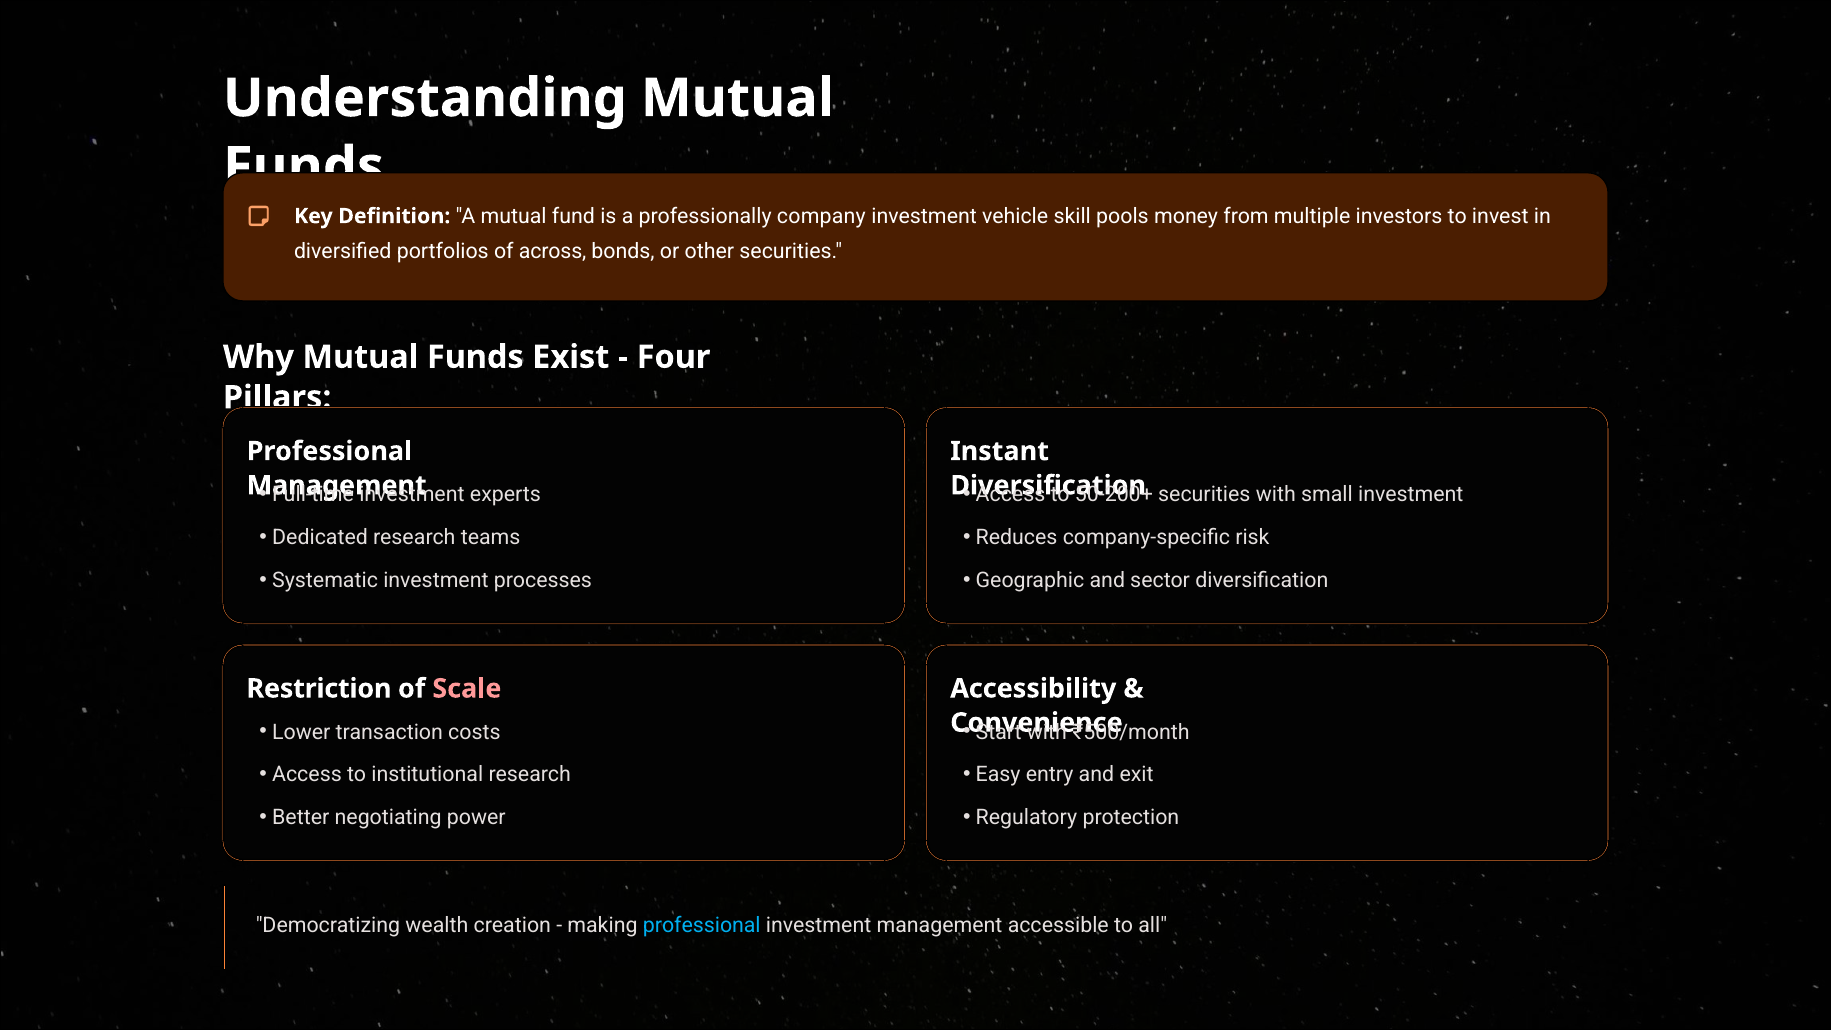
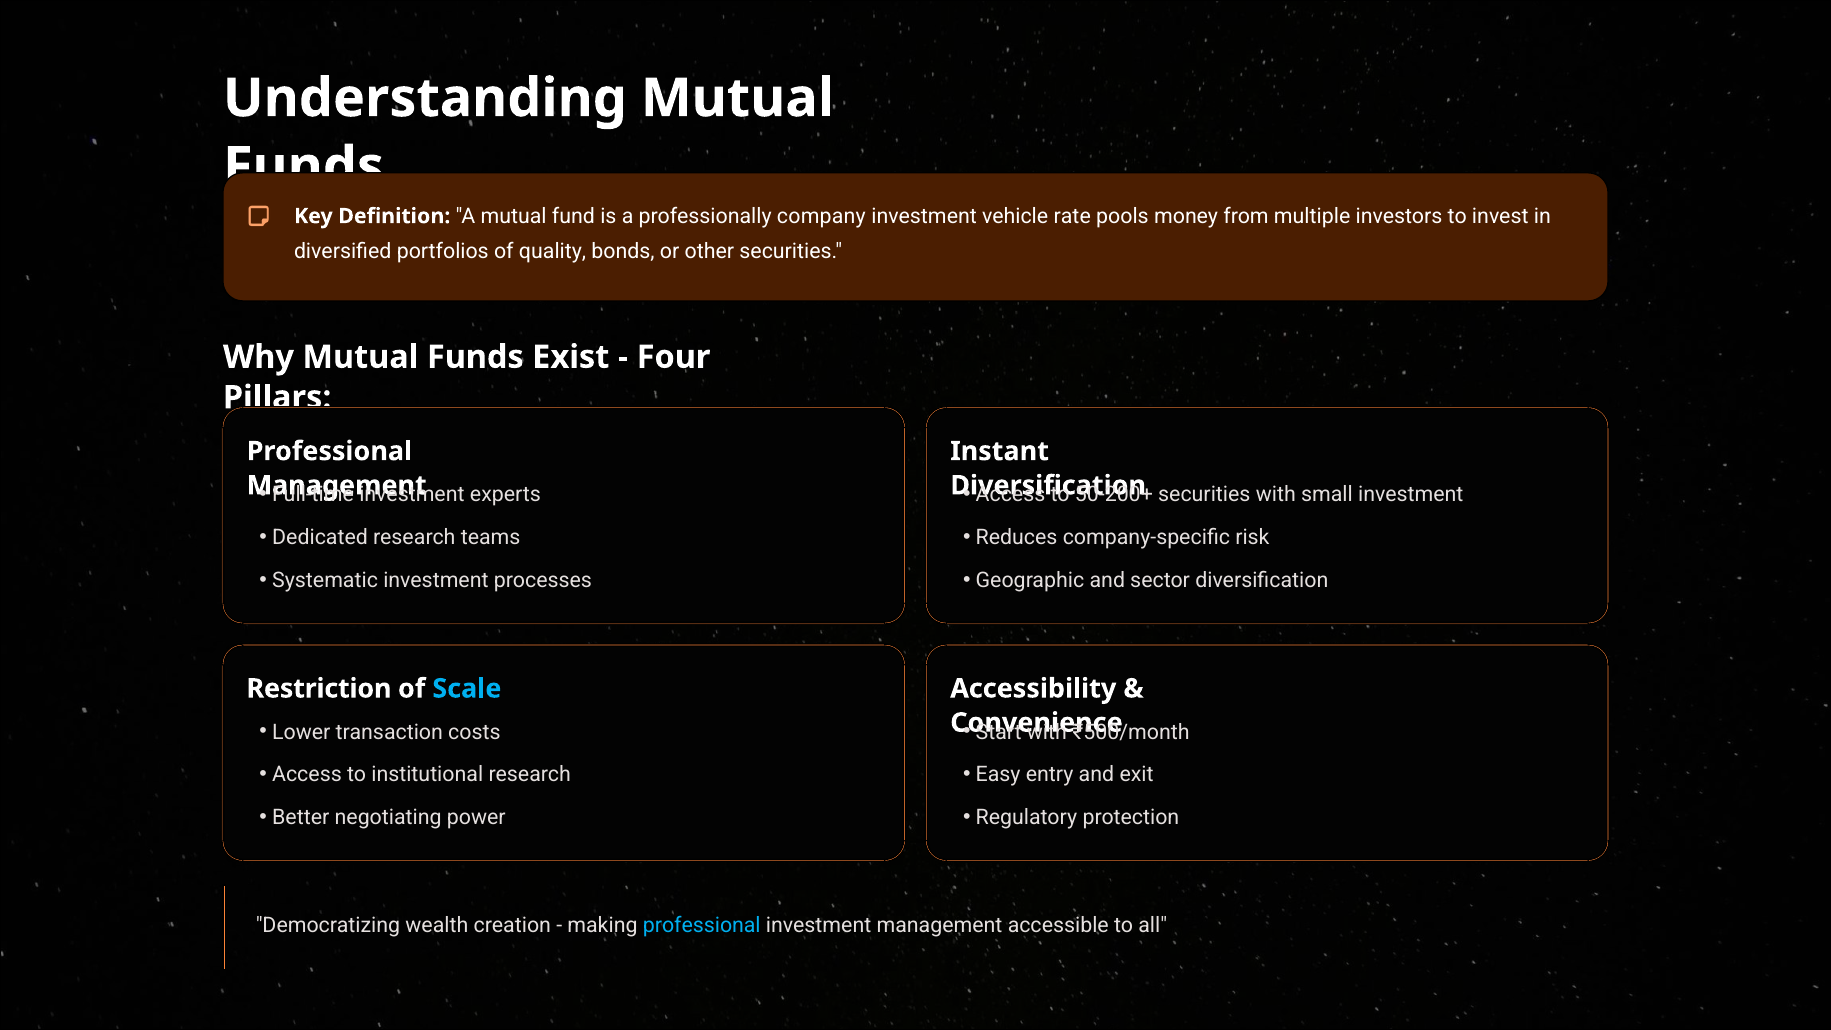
skill: skill -> rate
across: across -> quality
Scale colour: pink -> light blue
